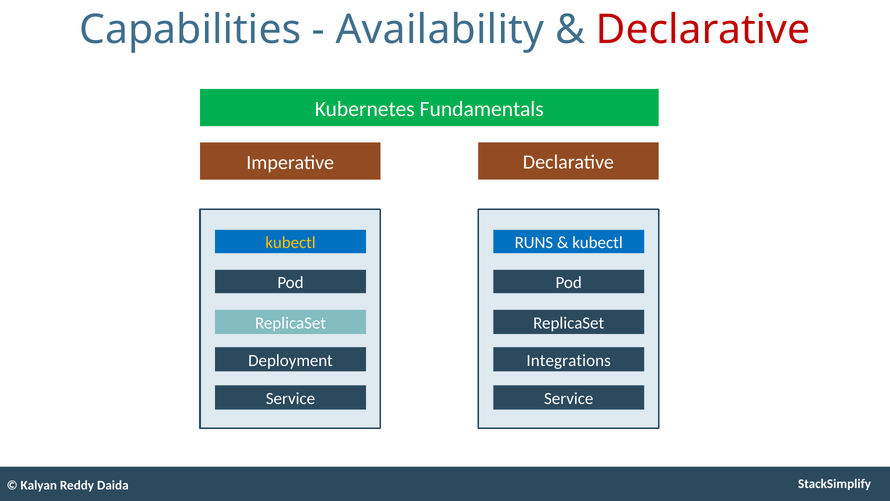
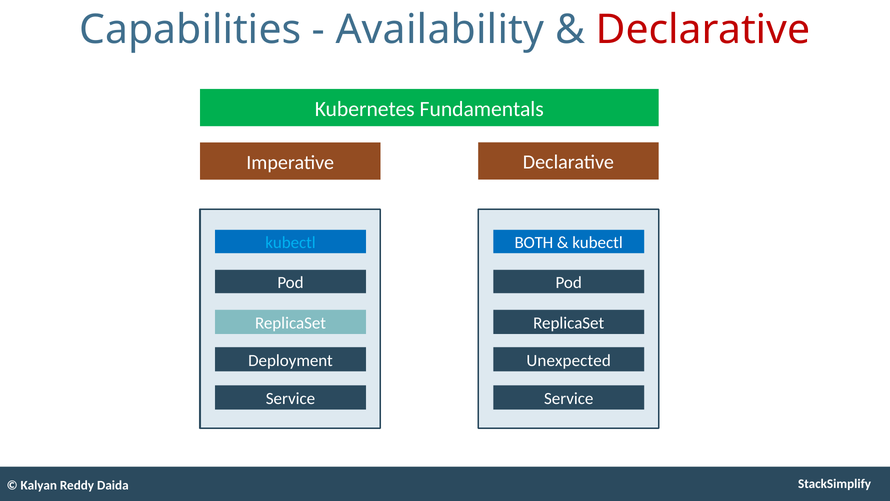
kubectl at (291, 242) colour: yellow -> light blue
RUNS: RUNS -> BOTH
Integrations: Integrations -> Unexpected
